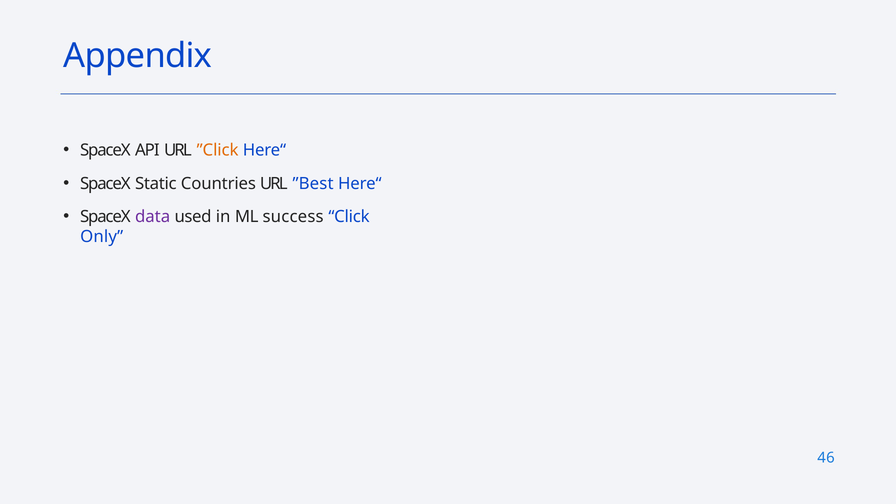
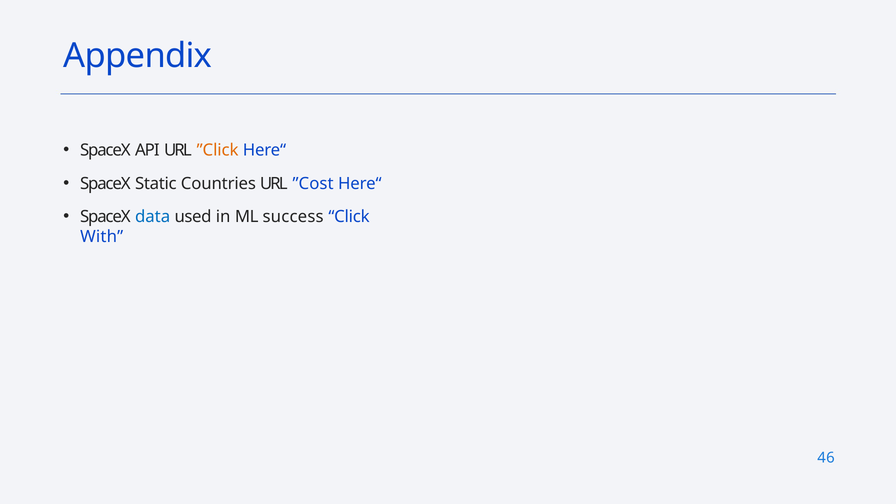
”Best: ”Best -> ”Cost
data colour: purple -> blue
Only: Only -> With
